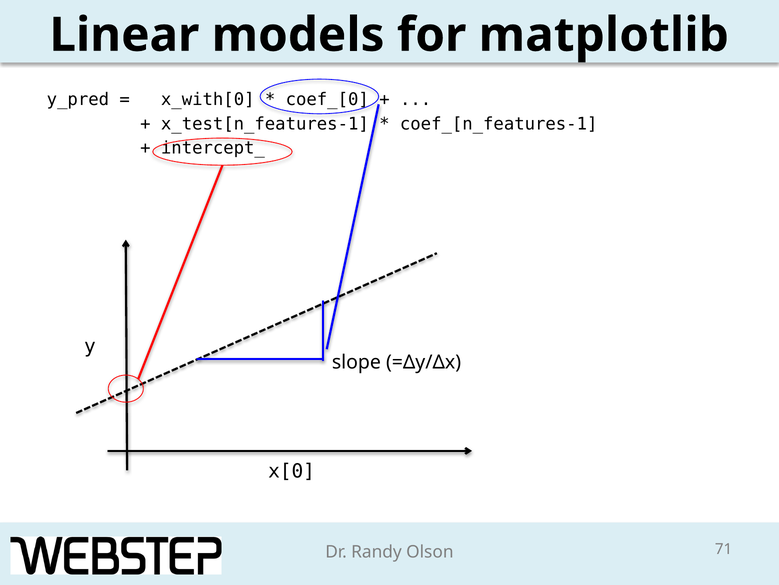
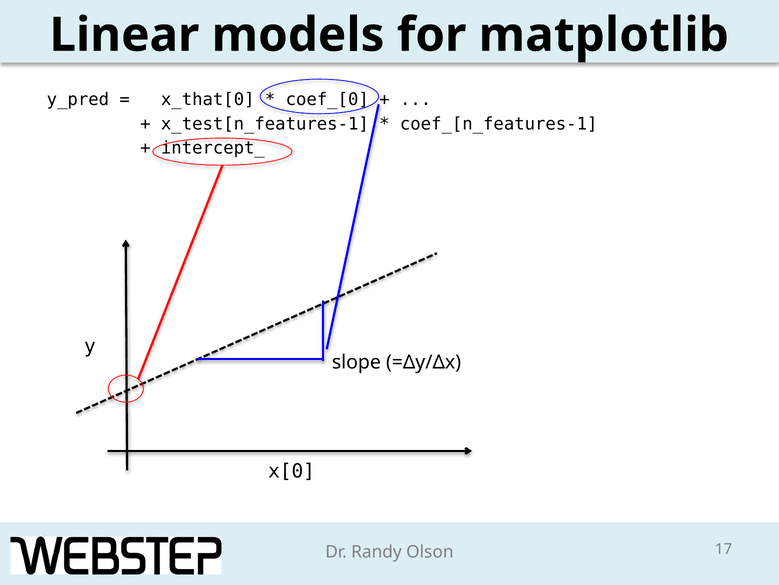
x_with[0: x_with[0 -> x_that[0
71: 71 -> 17
